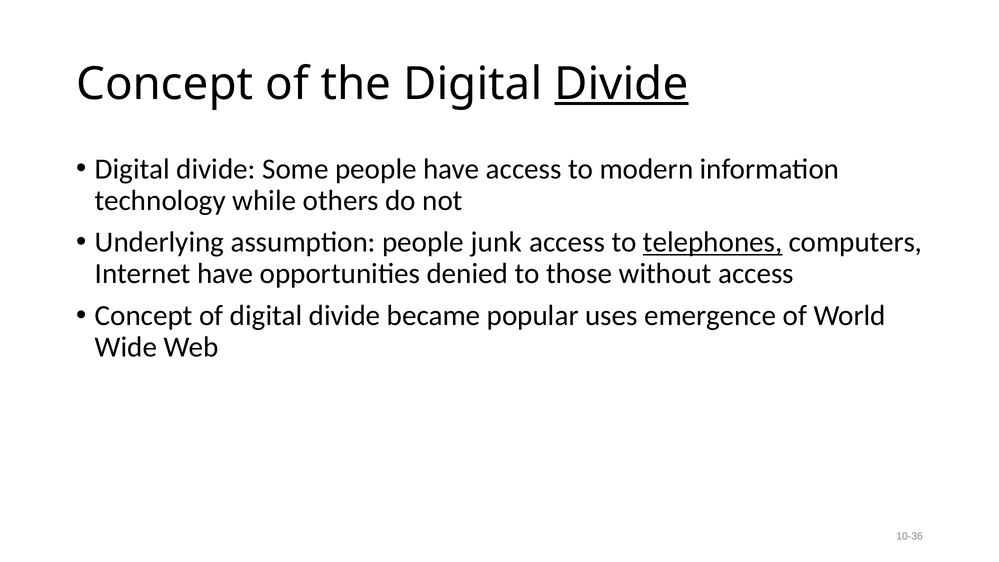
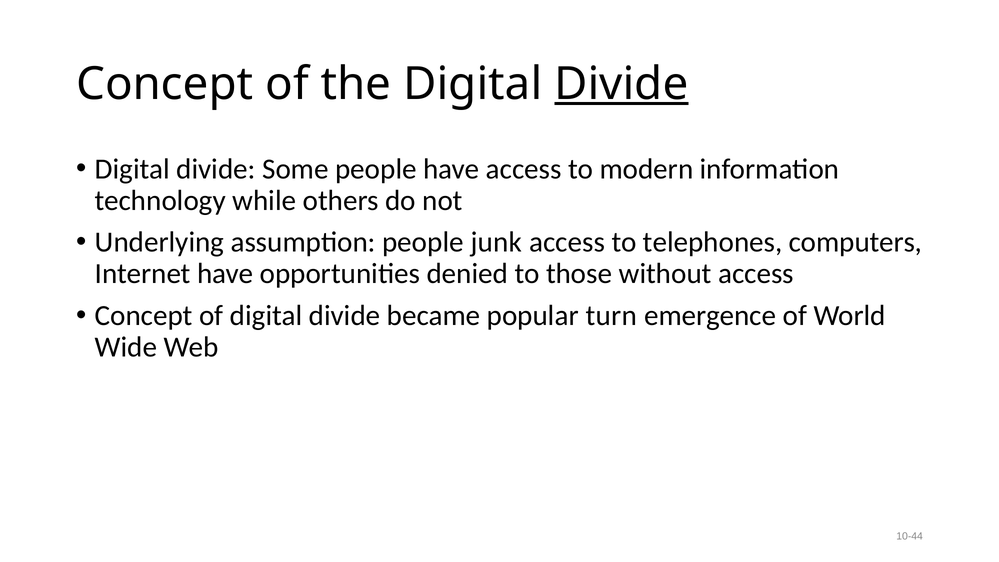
telephones underline: present -> none
uses: uses -> turn
10-36: 10-36 -> 10-44
